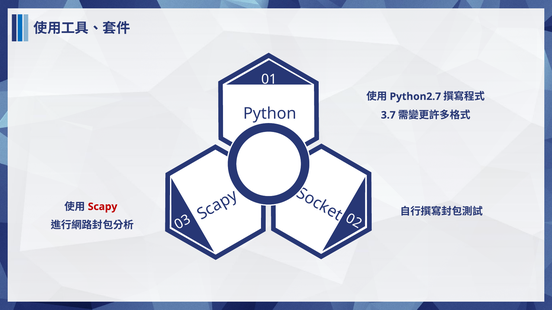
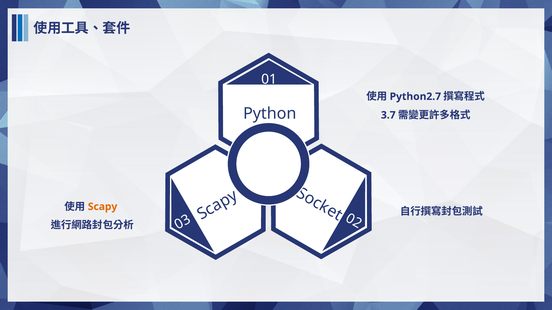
Scapy colour: red -> orange
